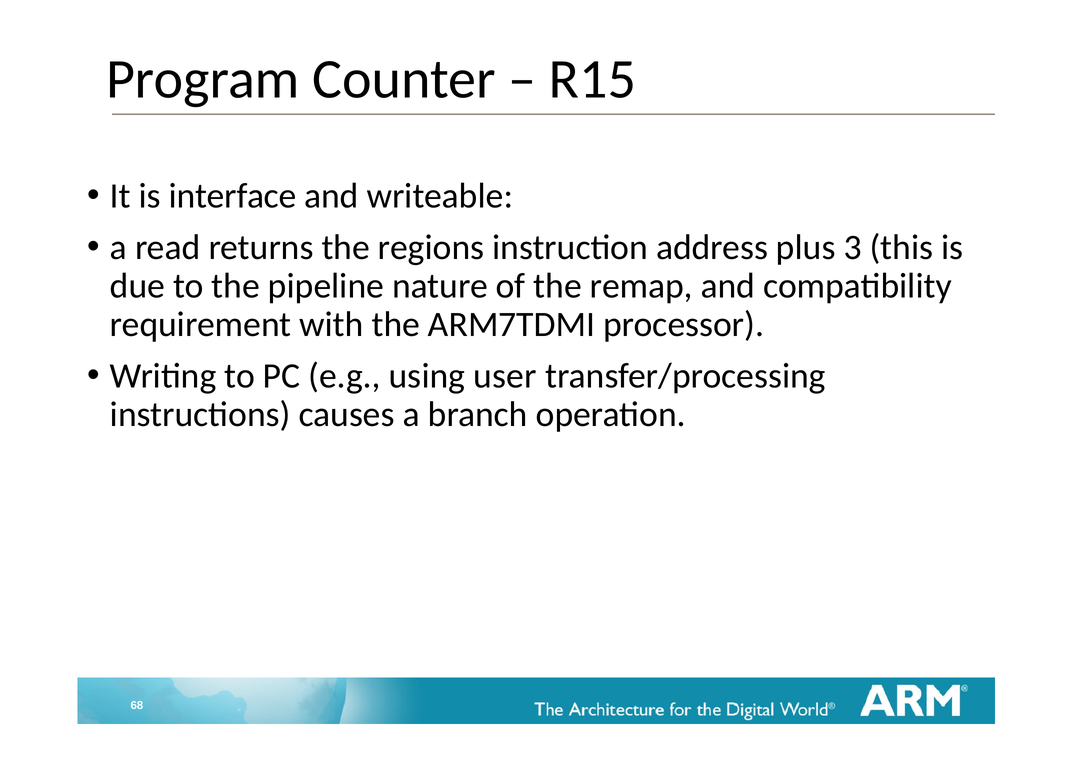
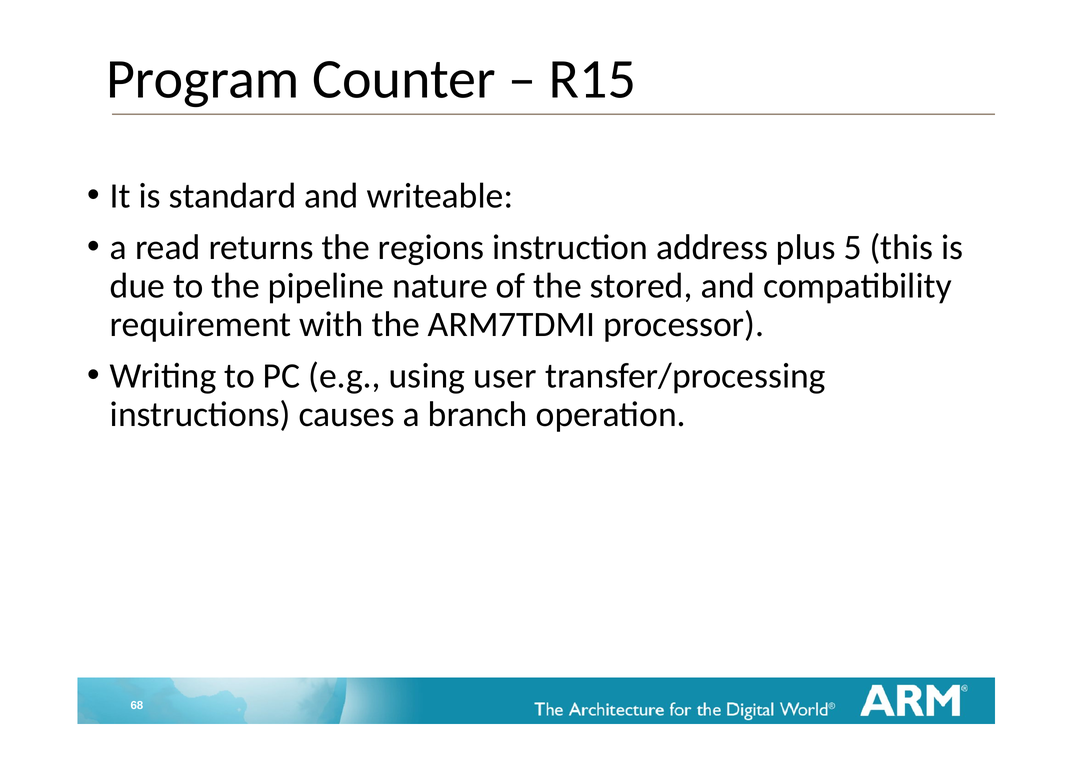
interface: interface -> standard
3: 3 -> 5
remap: remap -> stored
